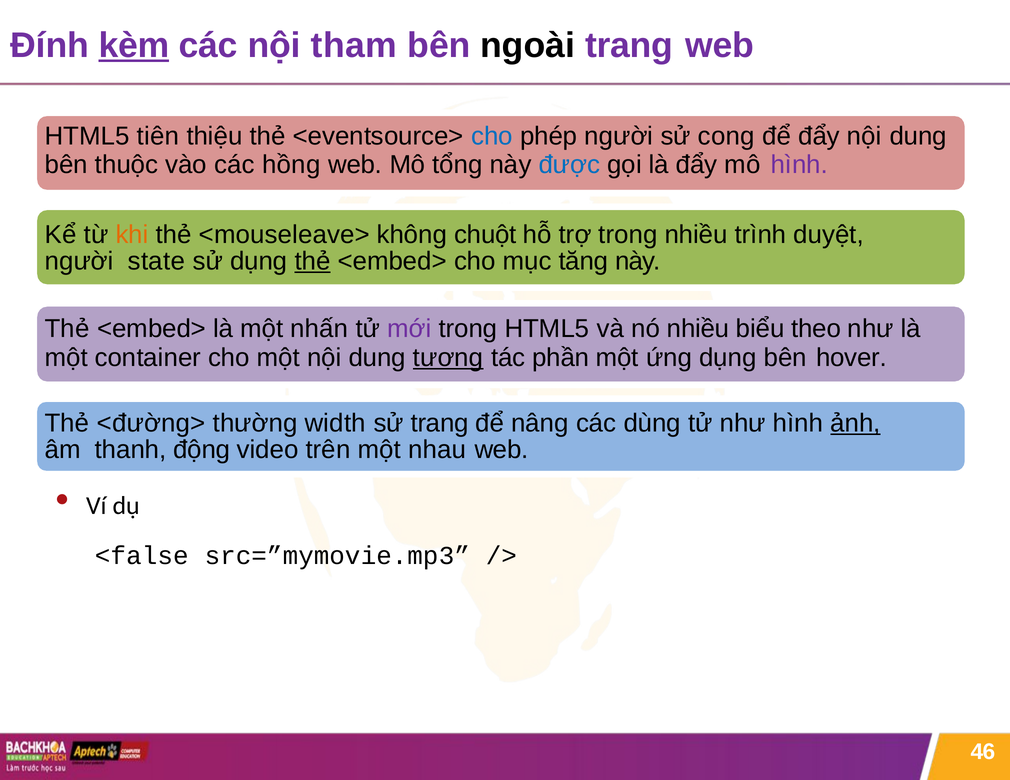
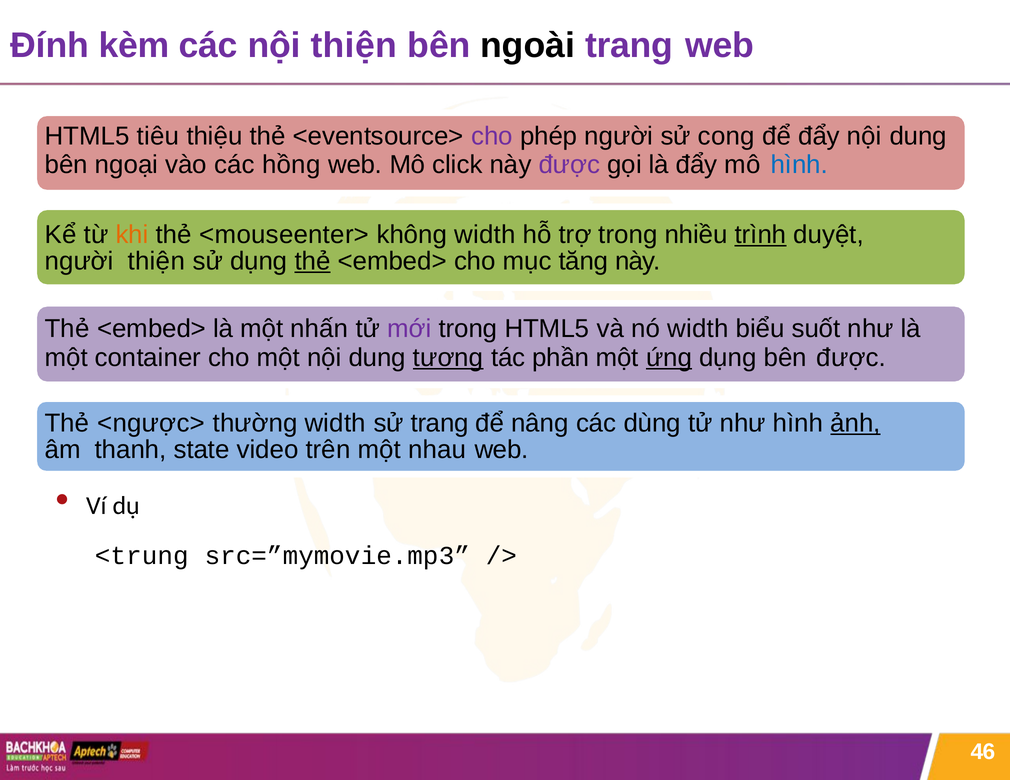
kèm underline: present -> none
nội tham: tham -> thiện
tiên: tiên -> tiêu
cho at (492, 136) colour: blue -> purple
thuộc: thuộc -> ngoại
tổng: tổng -> click
được at (569, 165) colour: blue -> purple
hình at (799, 165) colour: purple -> blue
<mouseleave>: <mouseleave> -> <mouseenter>
không chuột: chuột -> width
trình underline: none -> present
người state: state -> thiện
nó nhiều: nhiều -> width
theo: theo -> suốt
ứng underline: none -> present
bên hover: hover -> được
<đường>: <đường> -> <ngược>
động: động -> state
<false: <false -> <trung
